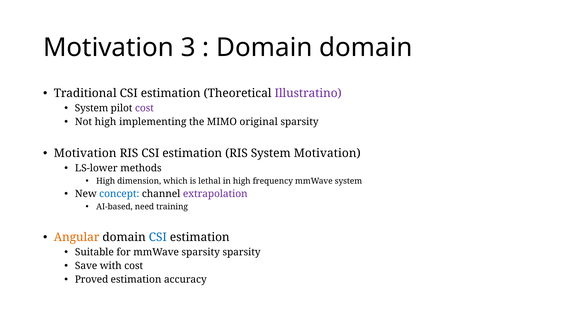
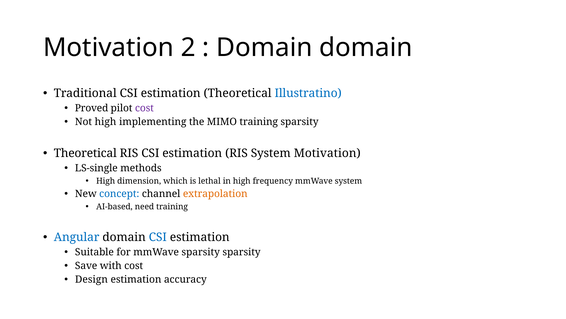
3: 3 -> 2
Illustratino colour: purple -> blue
System at (92, 108): System -> Proved
MIMO original: original -> training
Motivation at (85, 153): Motivation -> Theoretical
LS-lower: LS-lower -> LS-single
extrapolation colour: purple -> orange
Angular colour: orange -> blue
Proved: Proved -> Design
